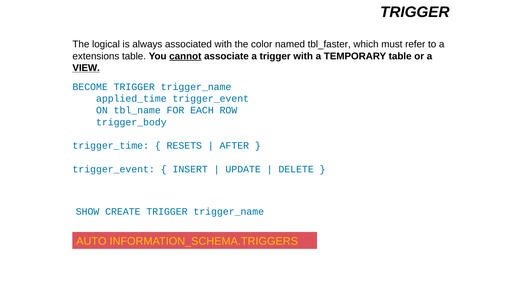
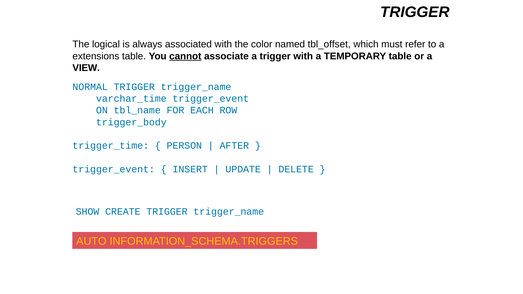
tbl_faster: tbl_faster -> tbl_offset
VIEW underline: present -> none
BECOME: BECOME -> NORMAL
applied_time: applied_time -> varchar_time
RESETS: RESETS -> PERSON
